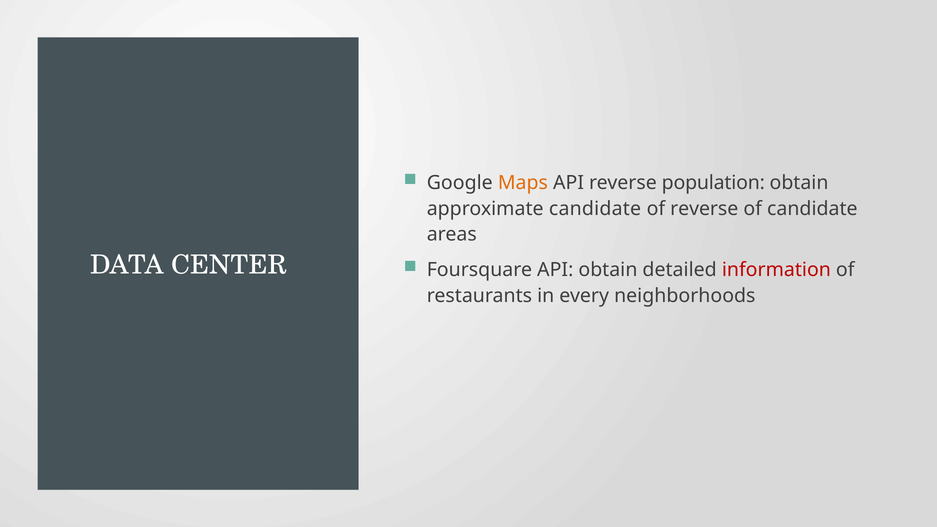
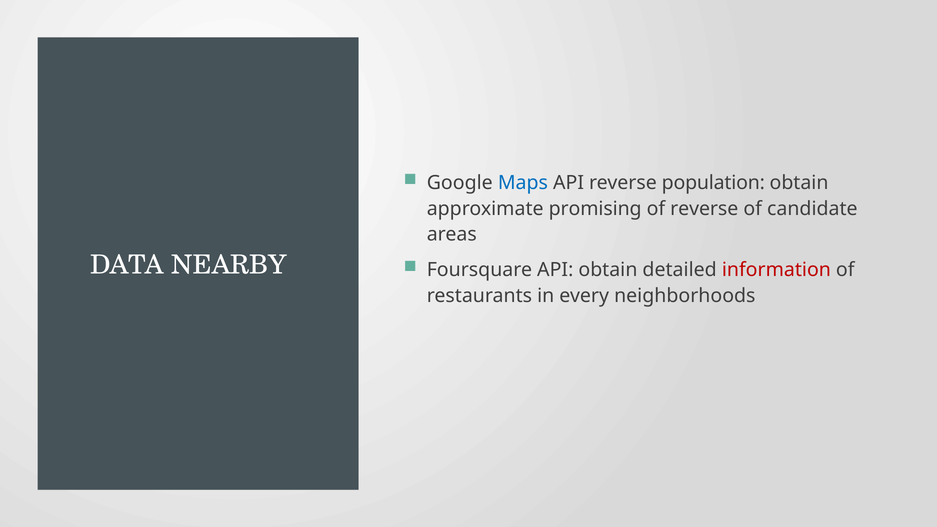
Maps colour: orange -> blue
approximate candidate: candidate -> promising
CENTER: CENTER -> NEARBY
